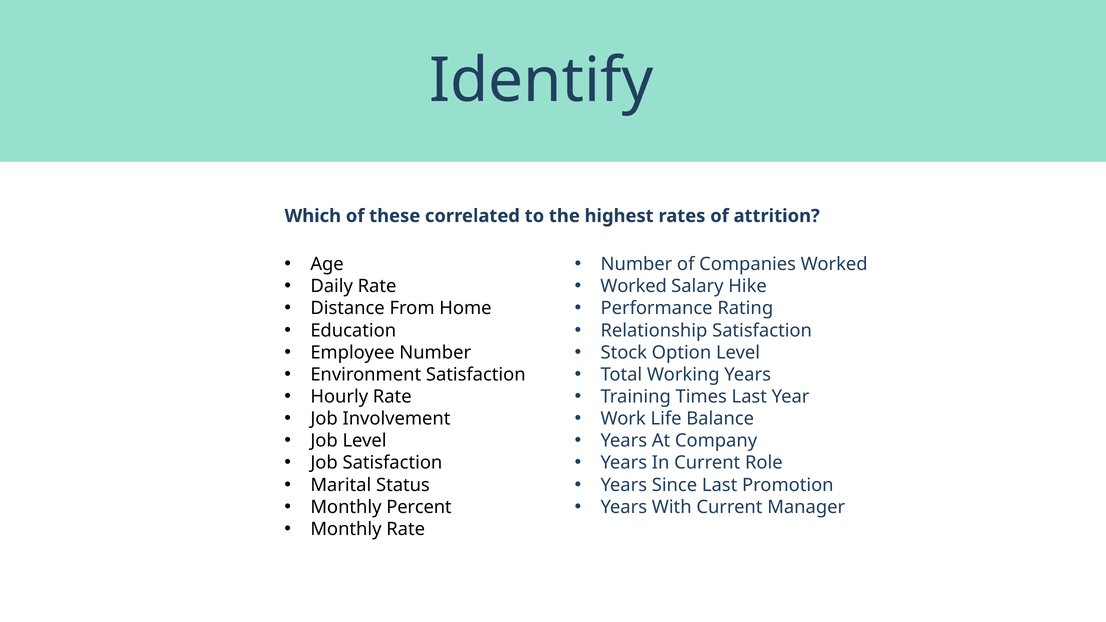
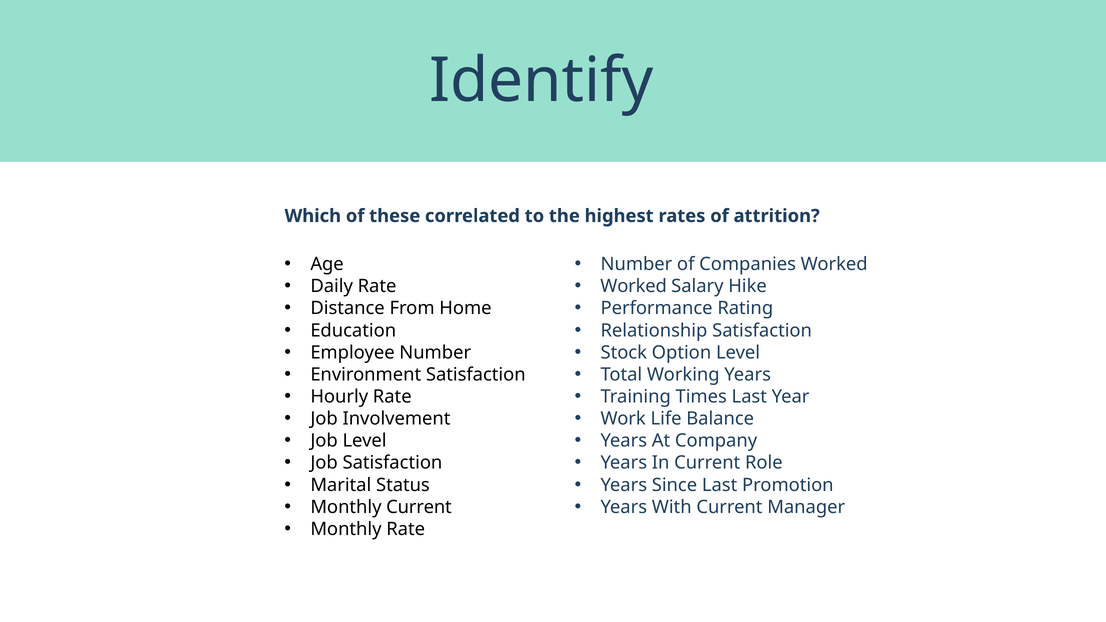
Monthly Percent: Percent -> Current
